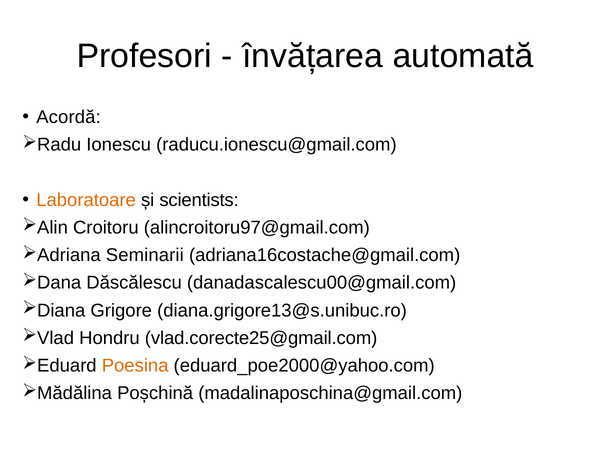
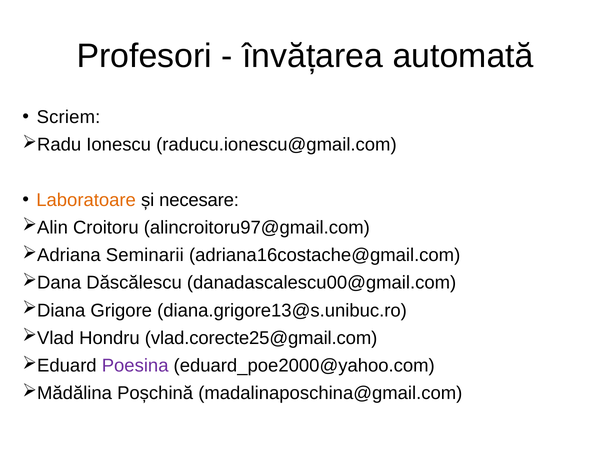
Acordă: Acordă -> Scriem
scientists: scientists -> necesare
Poesina colour: orange -> purple
